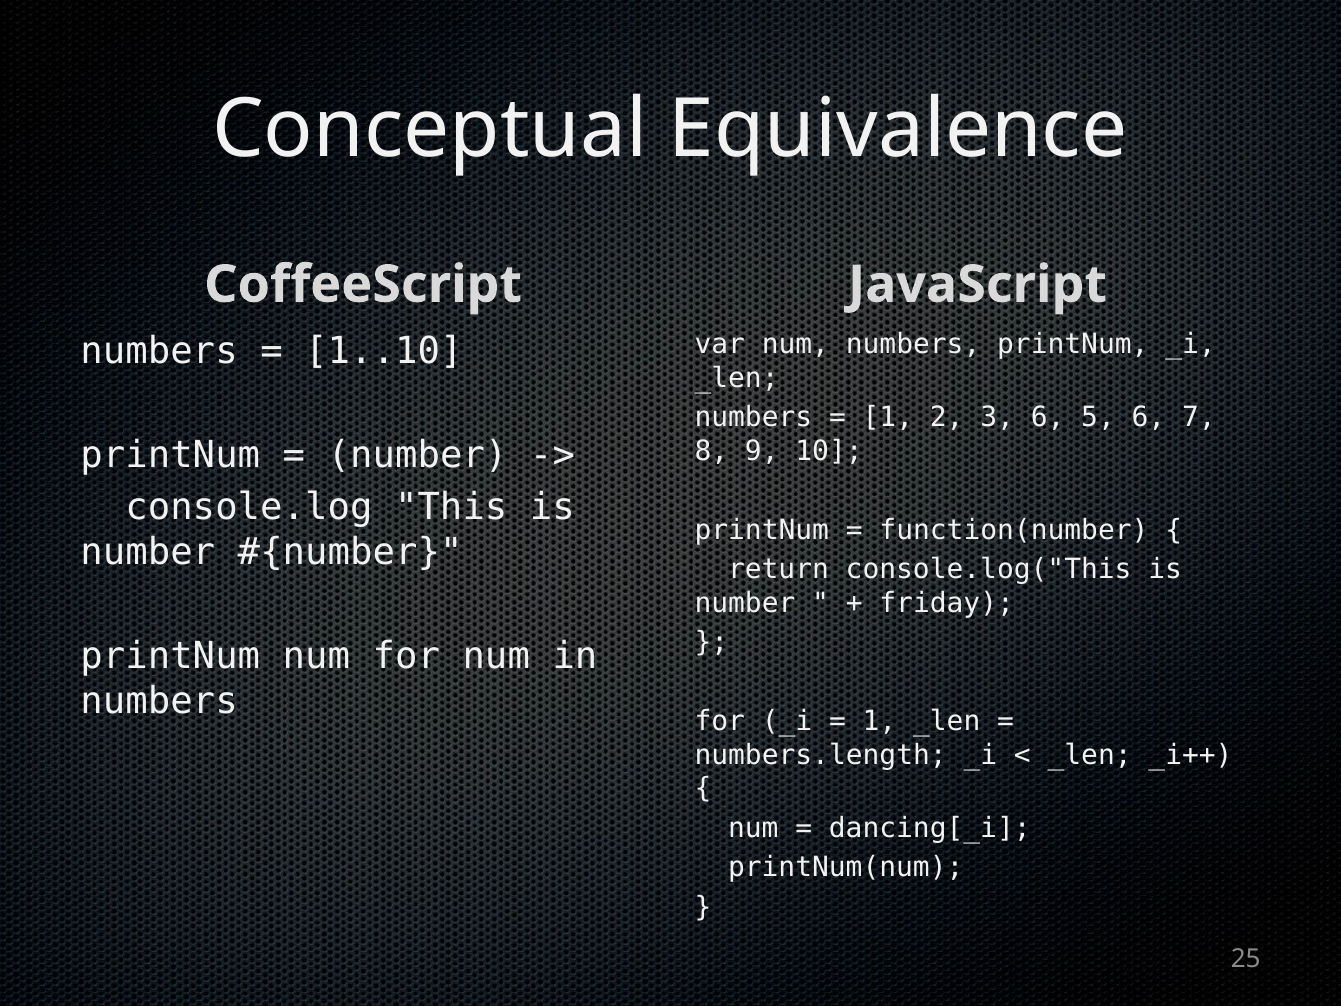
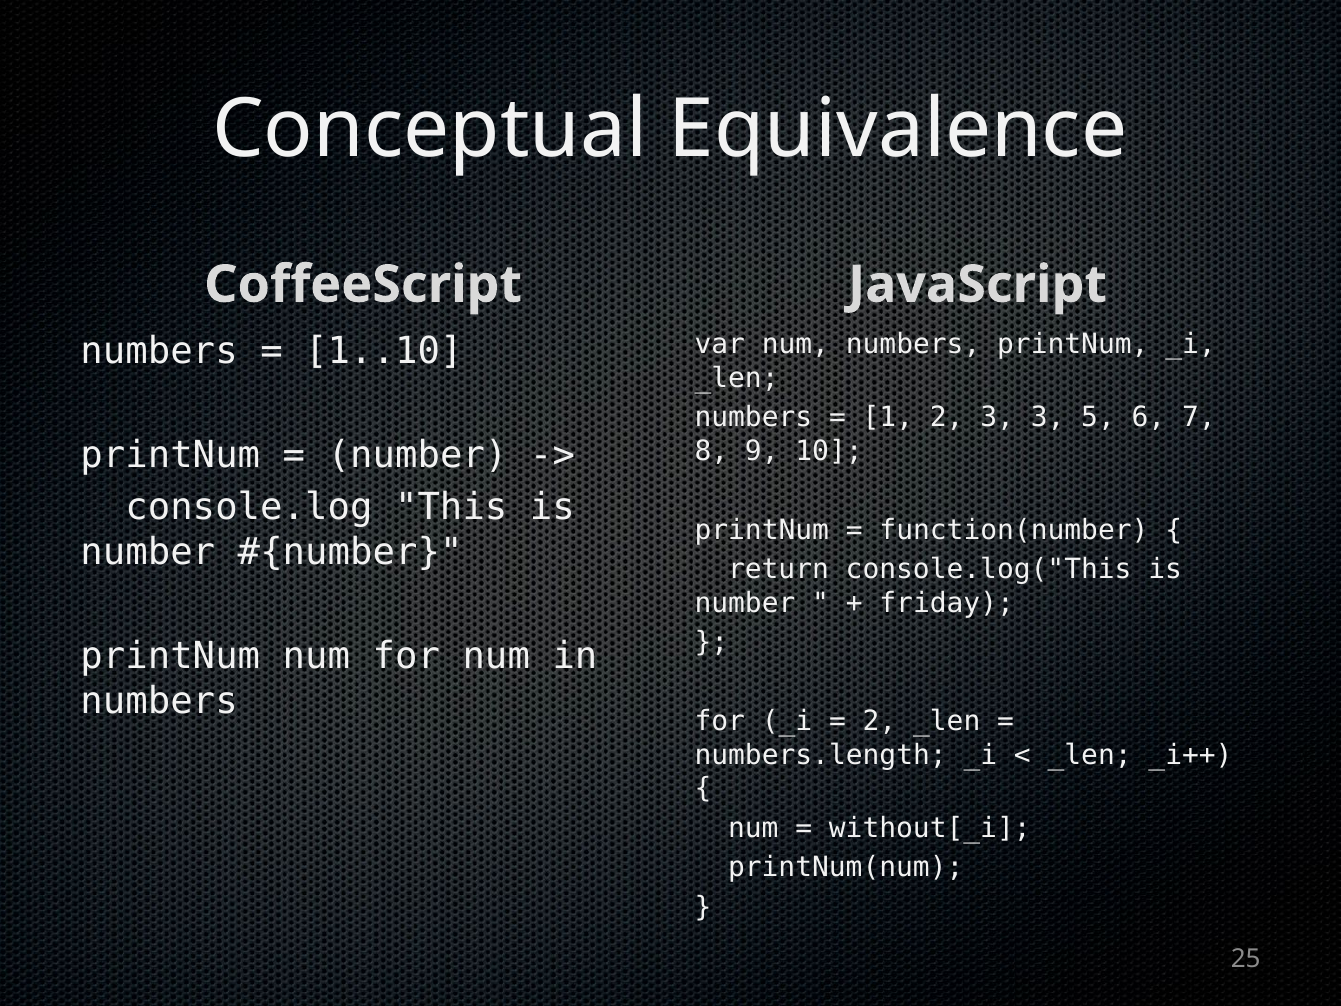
3 6: 6 -> 3
1 at (879, 721): 1 -> 2
dancing[_i: dancing[_i -> without[_i
